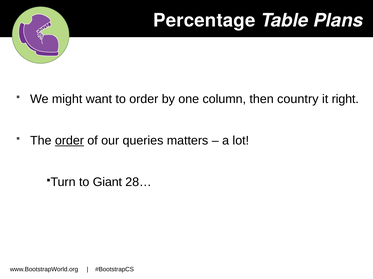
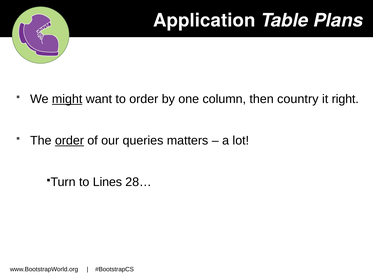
Percentage: Percentage -> Application
might underline: none -> present
Giant: Giant -> Lines
